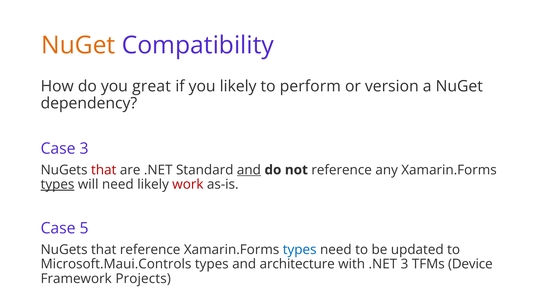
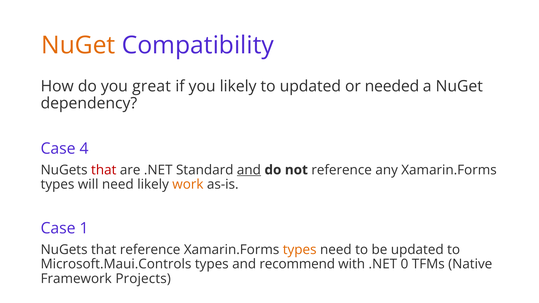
to perform: perform -> updated
version: version -> needed
Case 3: 3 -> 4
types at (58, 185) underline: present -> none
work colour: red -> orange
5: 5 -> 1
types at (300, 250) colour: blue -> orange
architecture: architecture -> recommend
.NET 3: 3 -> 0
Device: Device -> Native
